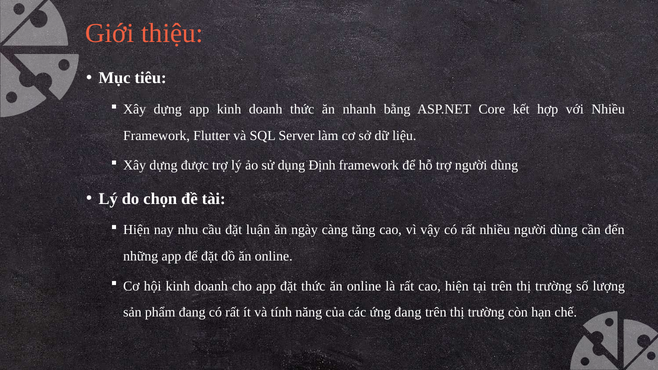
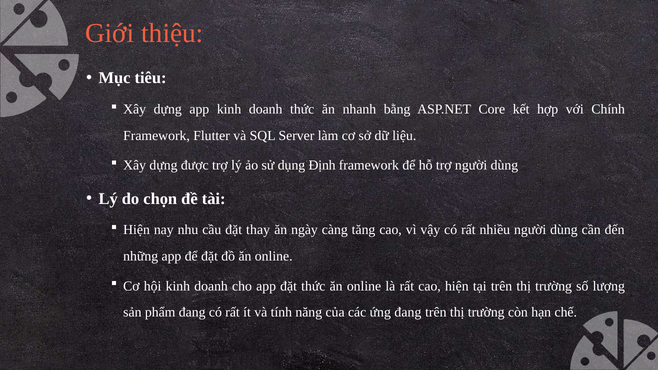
với Nhiều: Nhiều -> Chính
luận: luận -> thay
